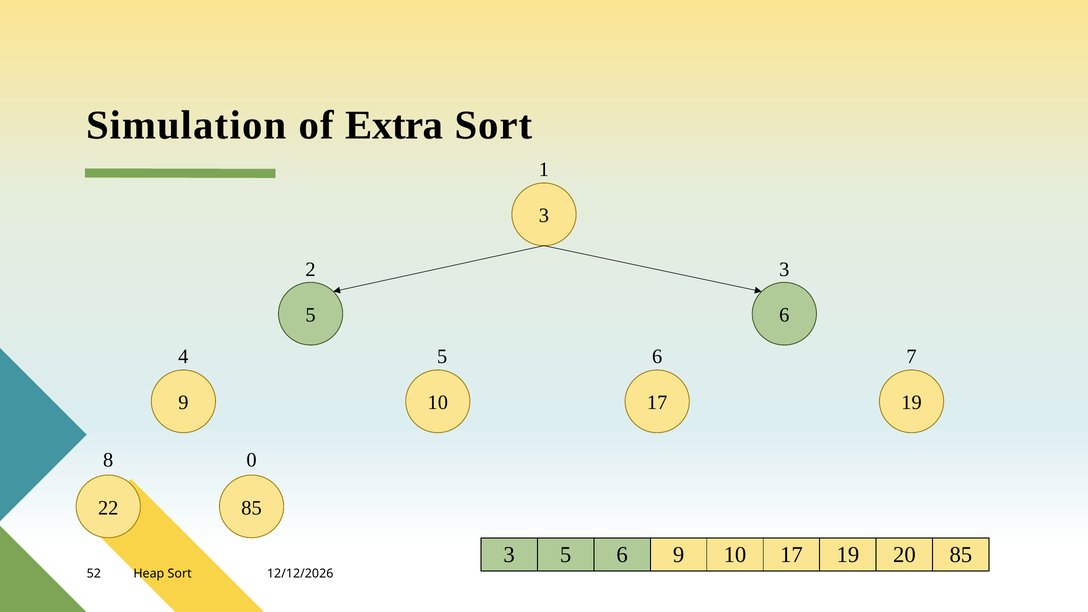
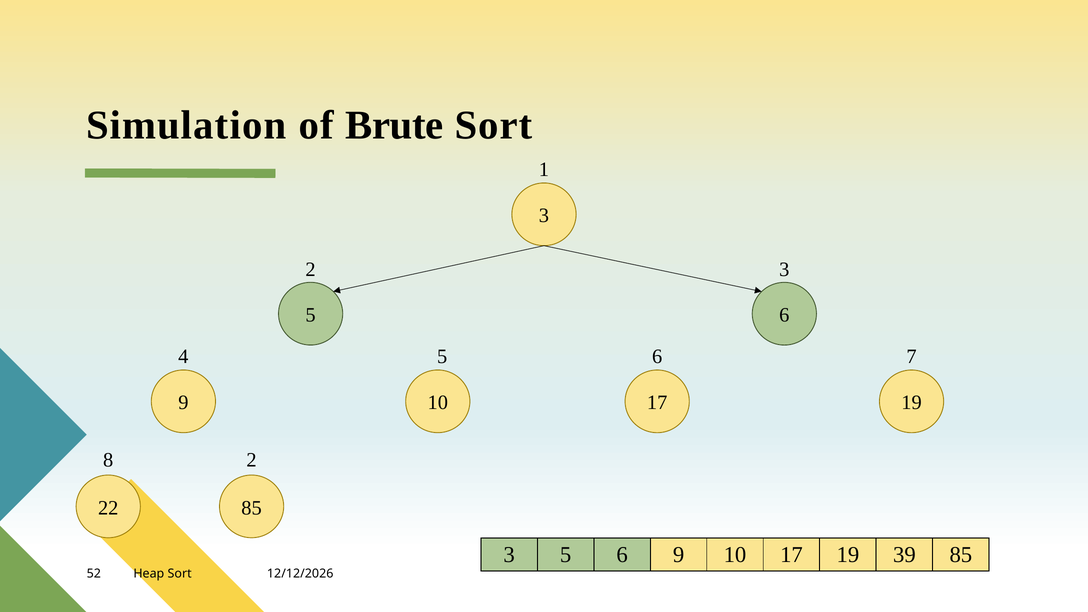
Extra: Extra -> Brute
8 0: 0 -> 2
20: 20 -> 39
